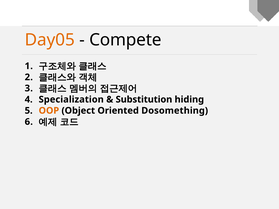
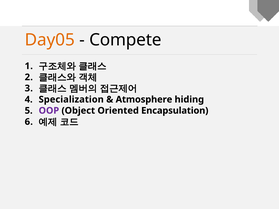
Substitution: Substitution -> Atmosphere
OOP colour: orange -> purple
Dosomething: Dosomething -> Encapsulation
